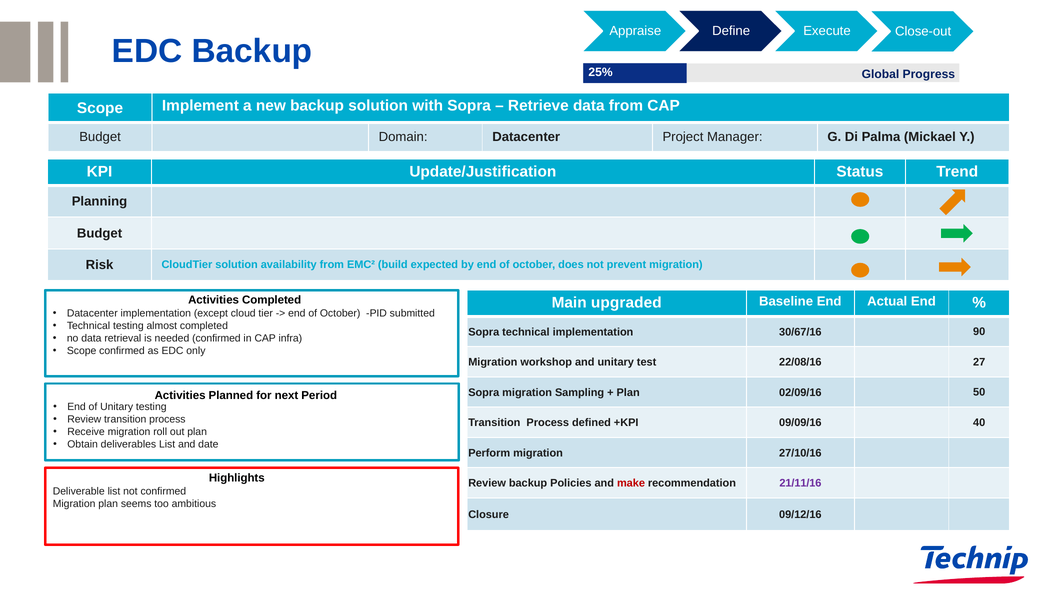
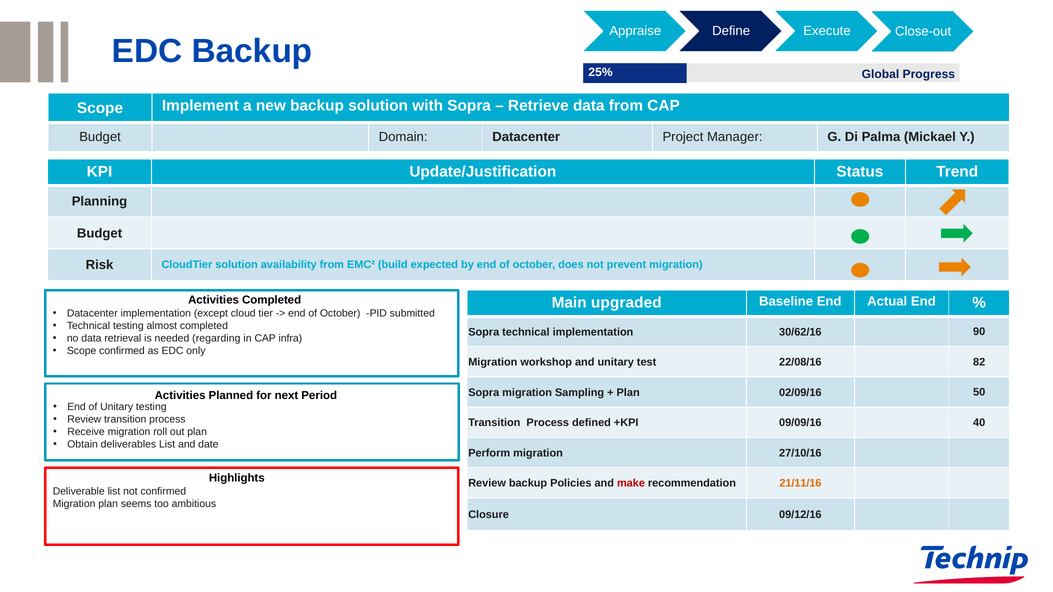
30/67/16: 30/67/16 -> 30/62/16
needed confirmed: confirmed -> regarding
27: 27 -> 82
21/11/16 colour: purple -> orange
